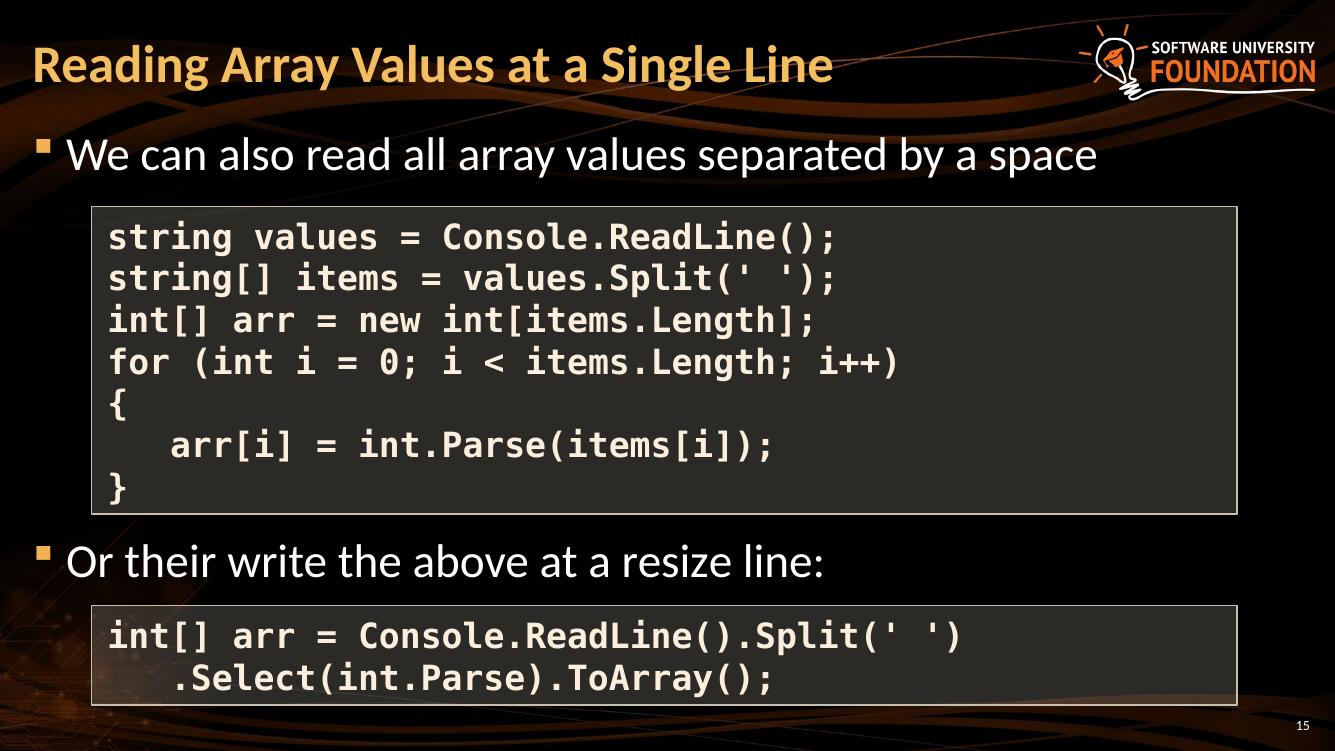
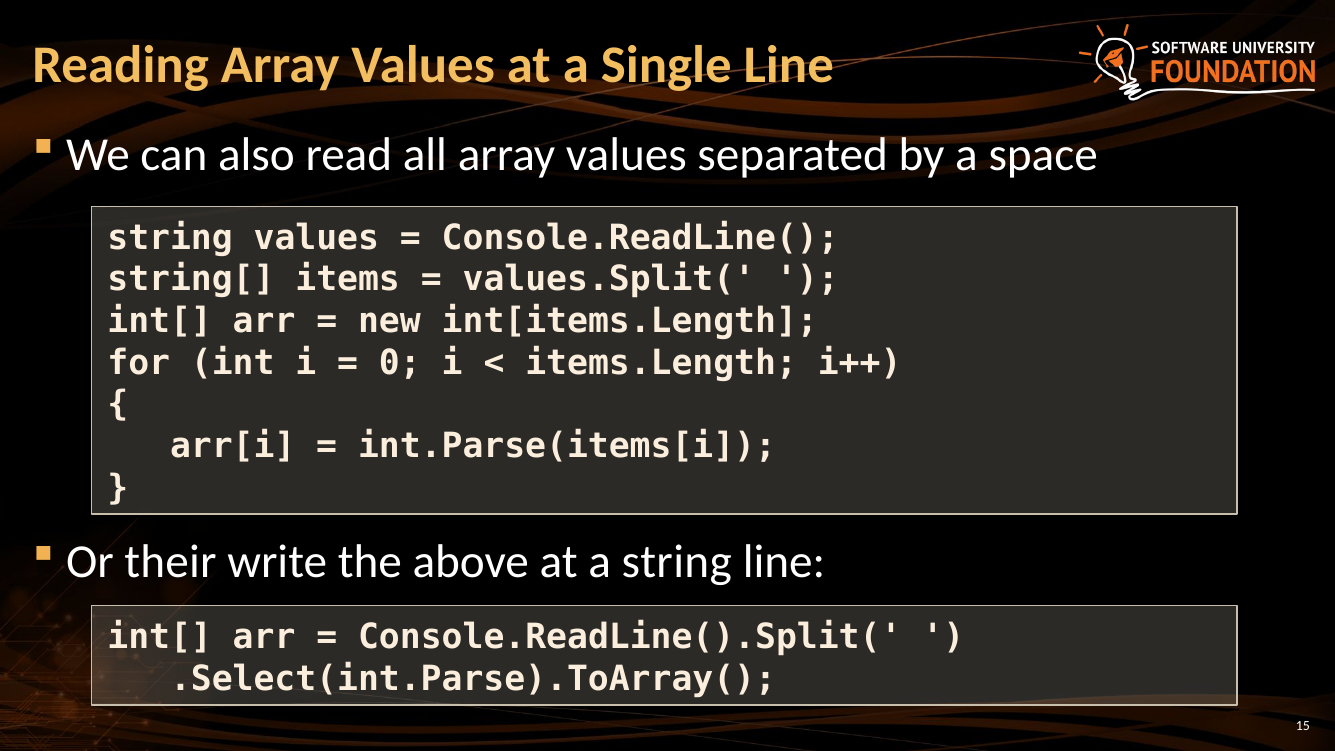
a resize: resize -> string
